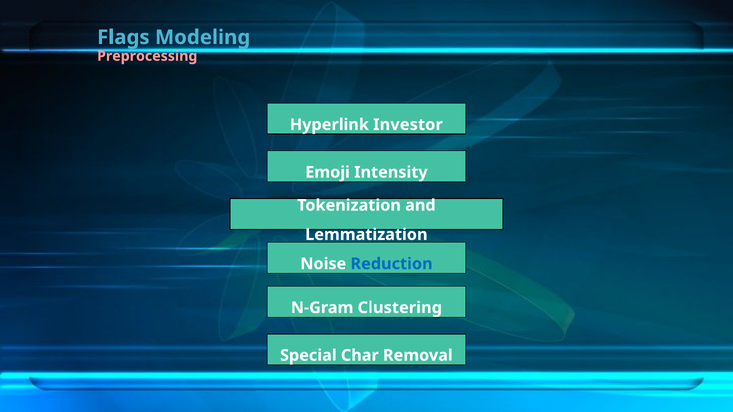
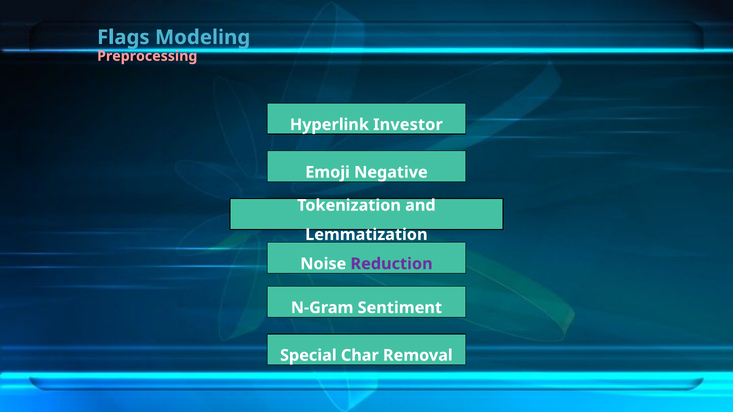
Intensity: Intensity -> Negative
Reduction colour: blue -> purple
Clustering: Clustering -> Sentiment
